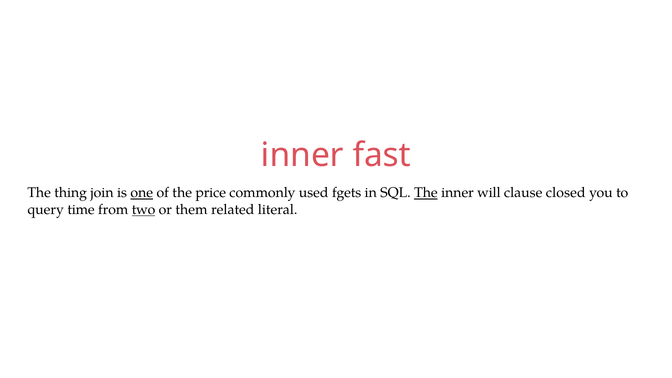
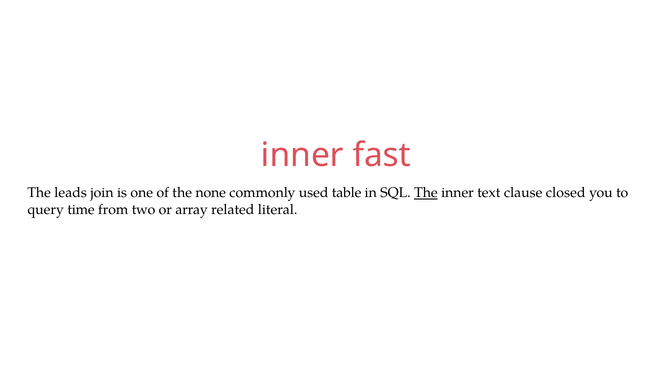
thing: thing -> leads
one underline: present -> none
price: price -> none
fgets: fgets -> table
will: will -> text
two underline: present -> none
them: them -> array
